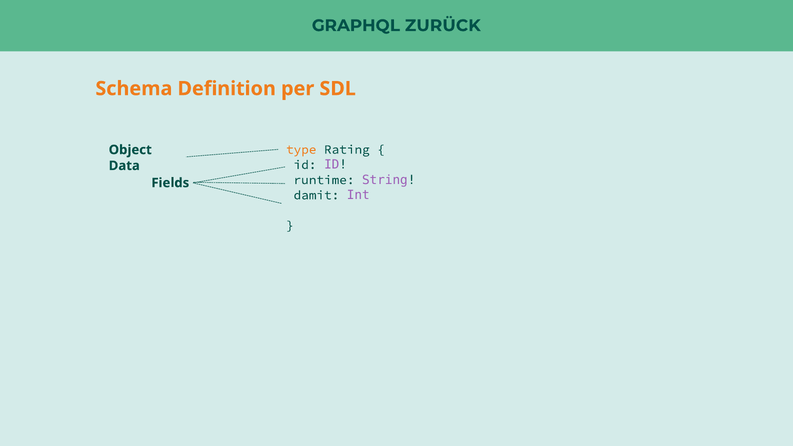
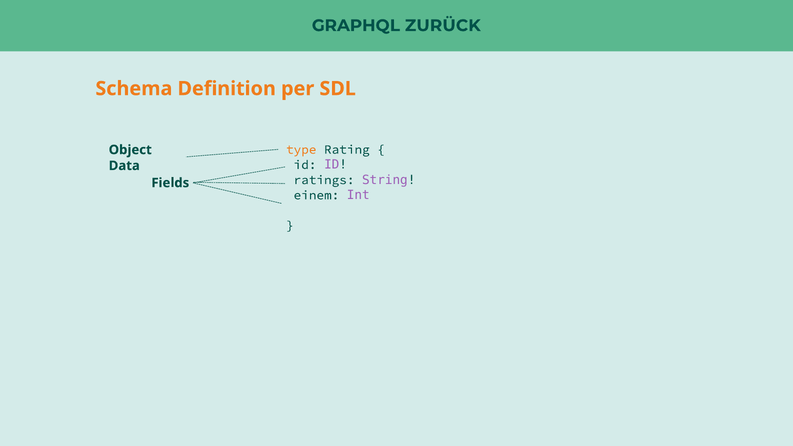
runtime: runtime -> ratings
damit: damit -> einem
